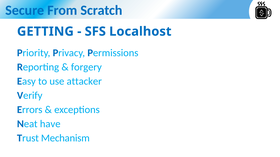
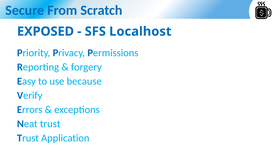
GETTING: GETTING -> EXPOSED
attacker: attacker -> because
Neat have: have -> trust
Mechanism: Mechanism -> Application
